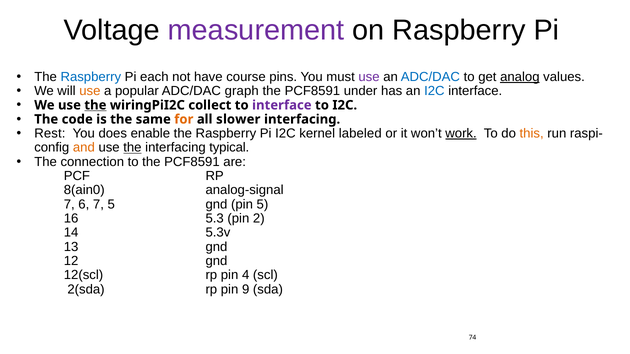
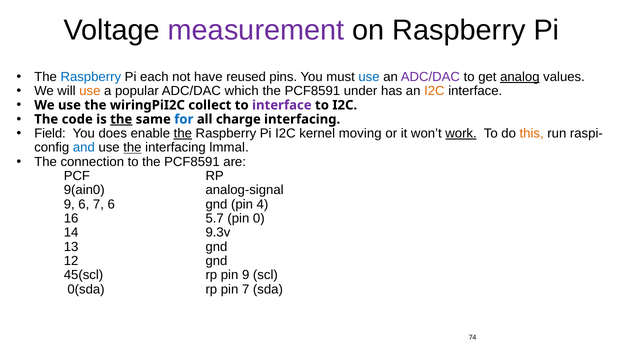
course: course -> reused
use at (369, 77) colour: purple -> blue
ADC/DAC at (430, 77) colour: blue -> purple
graph: graph -> which
I2C at (434, 91) colour: blue -> orange
the at (95, 105) underline: present -> none
the at (121, 119) underline: none -> present
for colour: orange -> blue
slower: slower -> charge
Rest: Rest -> Field
the at (183, 134) underline: none -> present
labeled: labeled -> moving
and colour: orange -> blue
typical: typical -> lmmal
8(ain0: 8(ain0 -> 9(ain0
7 at (69, 204): 7 -> 9
7 5: 5 -> 6
pin 5: 5 -> 4
5.3: 5.3 -> 5.7
2: 2 -> 0
5.3v: 5.3v -> 9.3v
12(scl: 12(scl -> 45(scl
pin 4: 4 -> 9
2(sda: 2(sda -> 0(sda
pin 9: 9 -> 7
